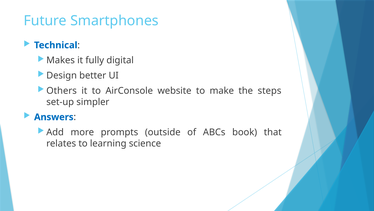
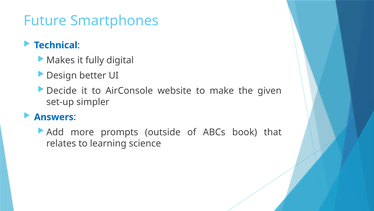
Others: Others -> Decide
steps: steps -> given
